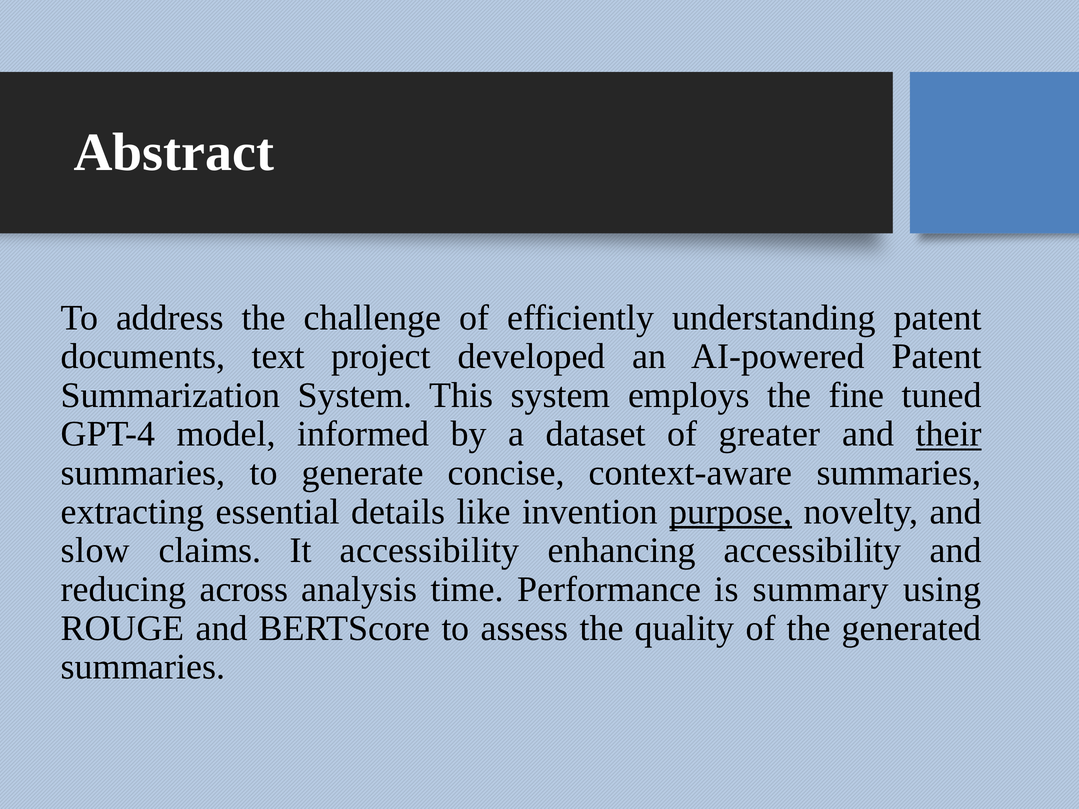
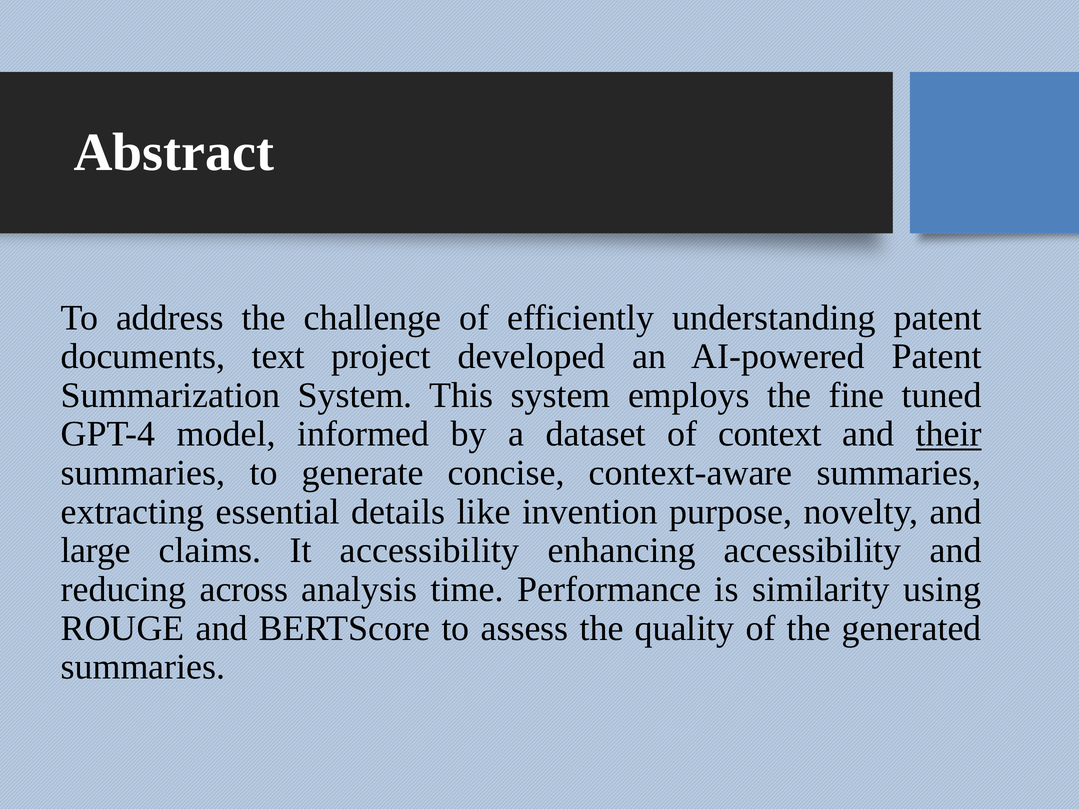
greater: greater -> context
purpose underline: present -> none
slow: slow -> large
summary: summary -> similarity
